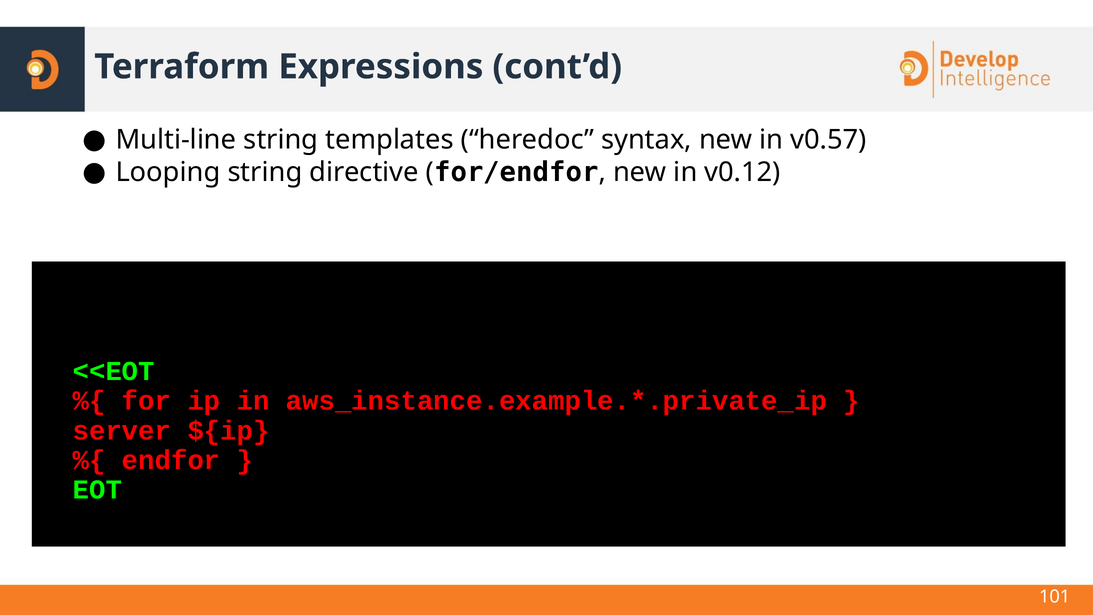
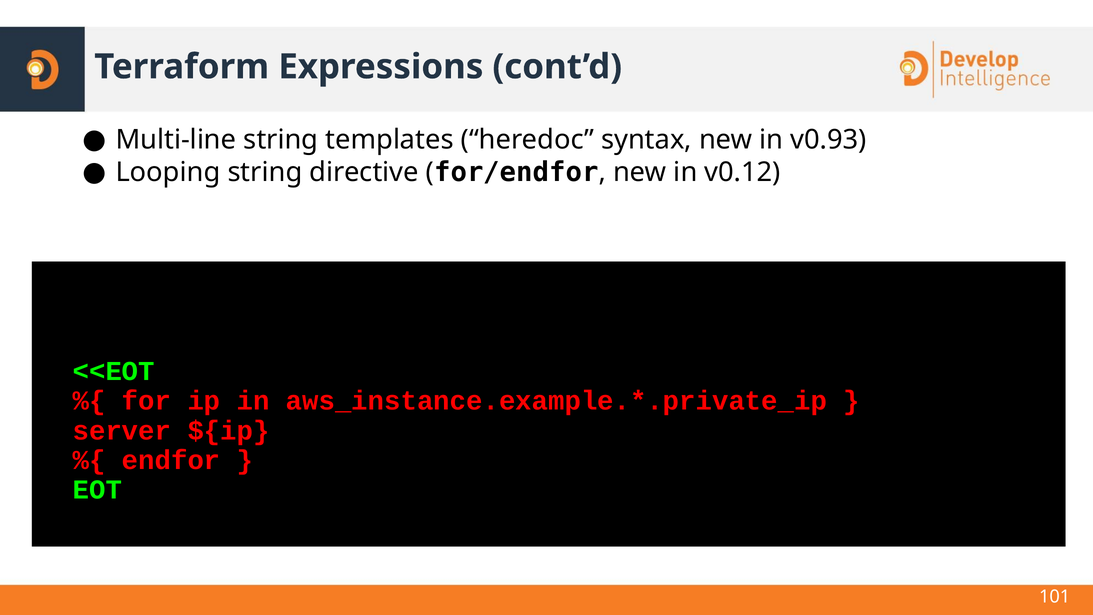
v0.57: v0.57 -> v0.93
